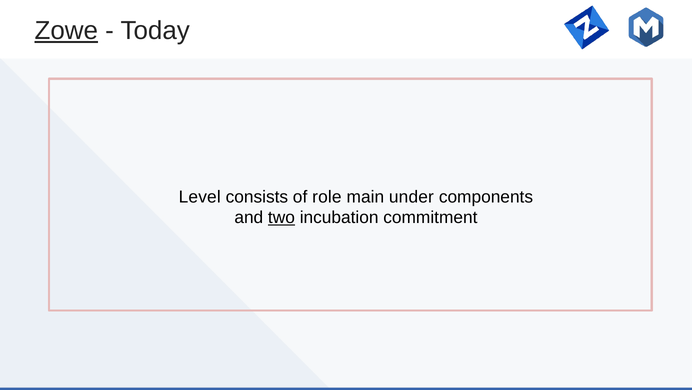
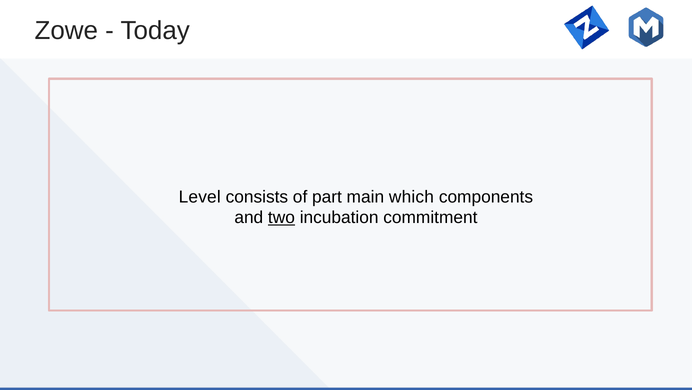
Zowe underline: present -> none
role: role -> part
under: under -> which
